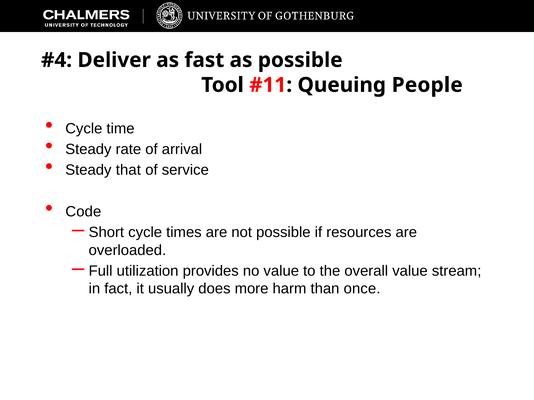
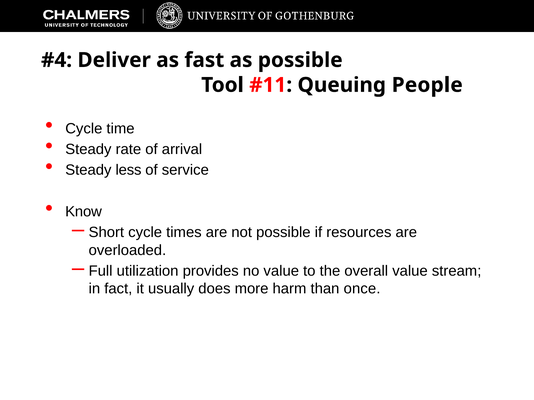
that: that -> less
Code: Code -> Know
